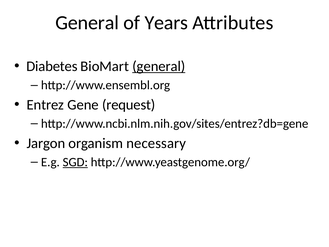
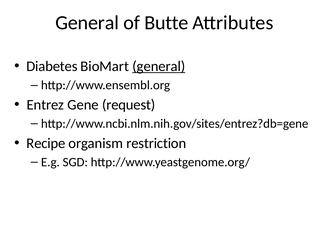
Years: Years -> Butte
Jargon: Jargon -> Recipe
necessary: necessary -> restriction
SGD underline: present -> none
